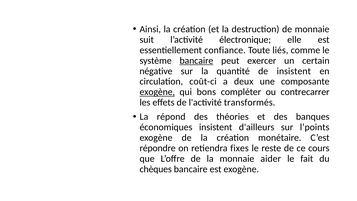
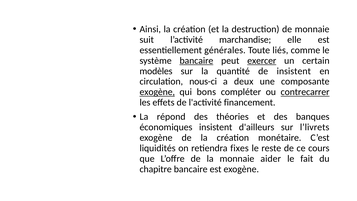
électronique: électronique -> marchandise
confiance: confiance -> générales
exercer underline: none -> present
négative: négative -> modèles
coût-ci: coût-ci -> nous-ci
contrecarrer underline: none -> present
transformés: transformés -> financement
l’points: l’points -> l’livrets
répondre: répondre -> liquidités
chèques: chèques -> chapitre
